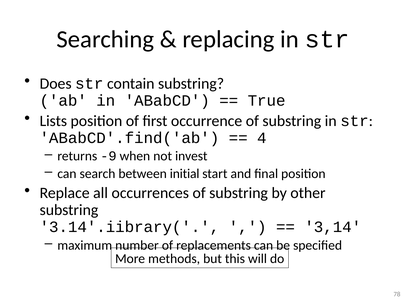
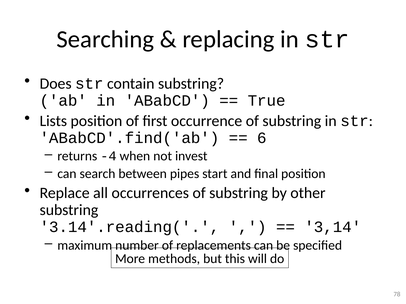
4: 4 -> 6
-9: -9 -> -4
initial: initial -> pipes
3.14'.iibrary(: 3.14'.iibrary( -> 3.14'.reading(
